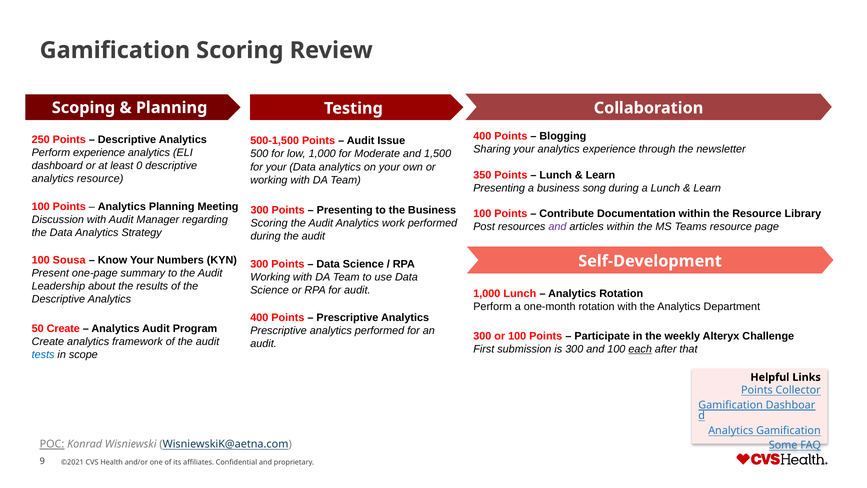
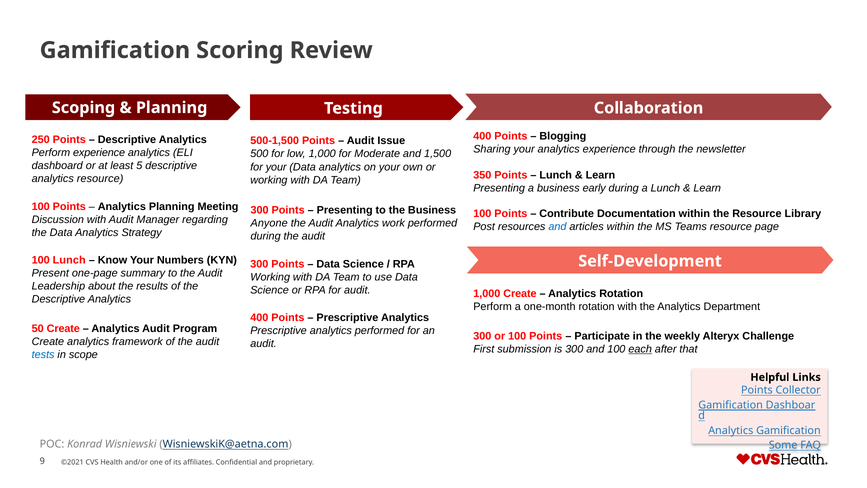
0: 0 -> 5
song: song -> early
Scoring at (269, 223): Scoring -> Anyone
and at (557, 226) colour: purple -> blue
100 Sousa: Sousa -> Lunch
1,000 Lunch: Lunch -> Create
POC underline: present -> none
